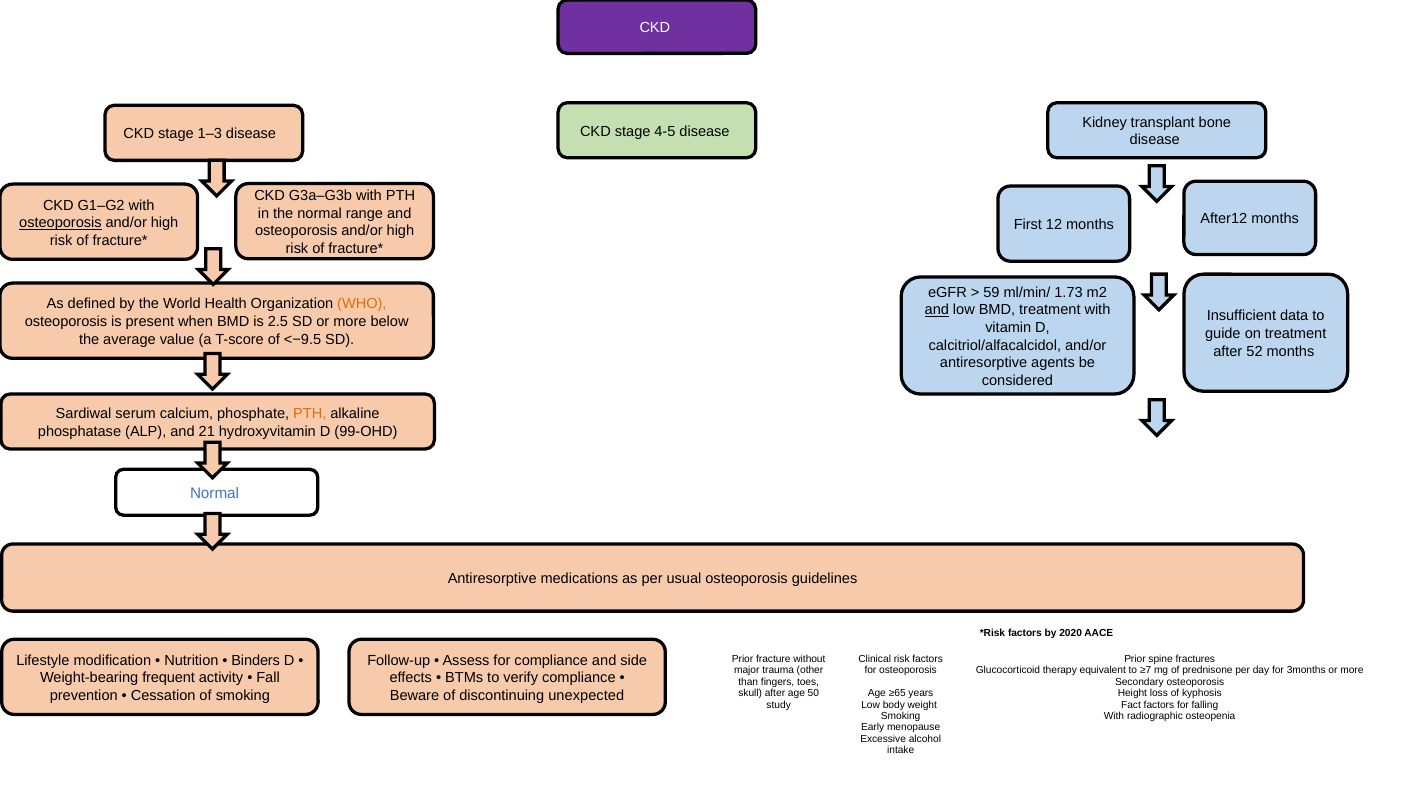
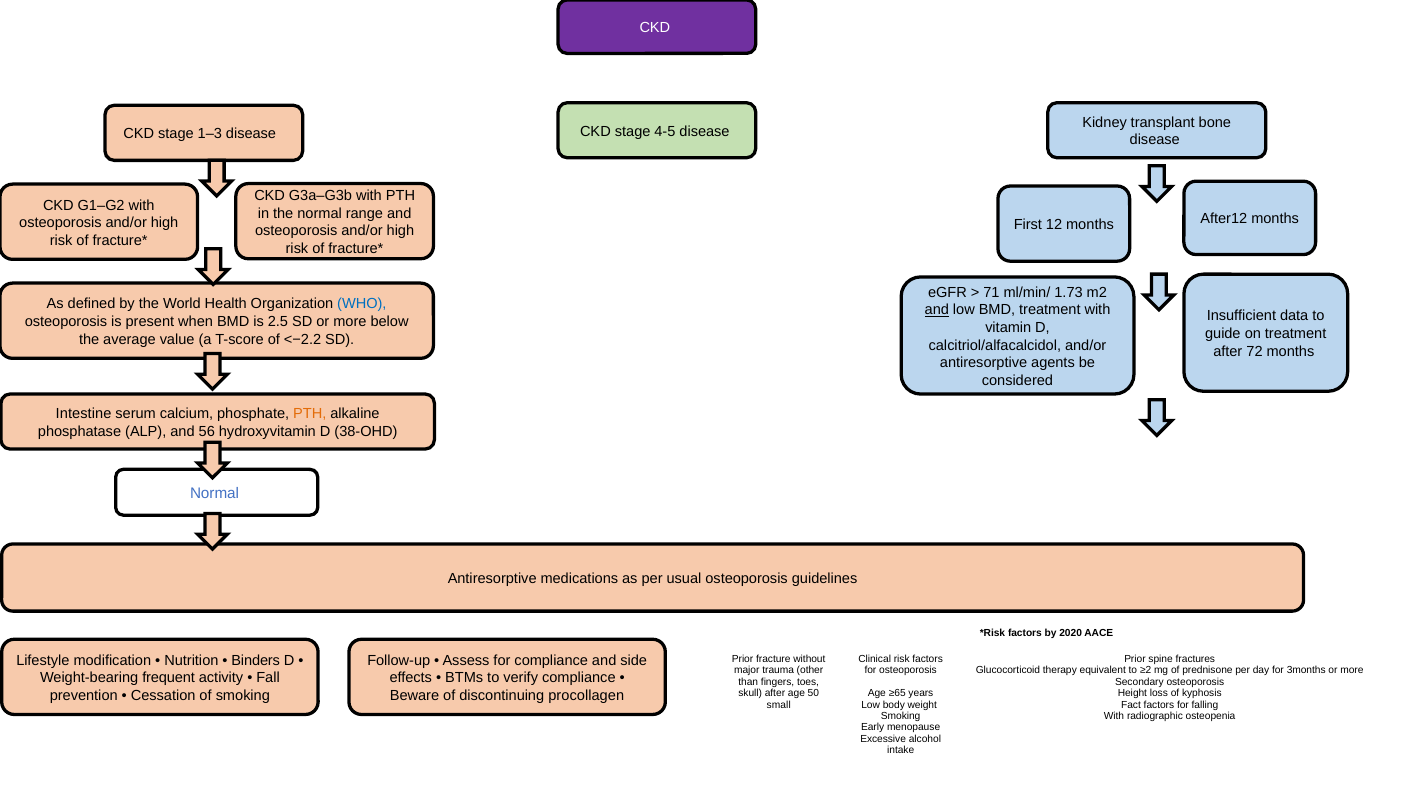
osteoporosis at (60, 223) underline: present -> none
59: 59 -> 71
WHO colour: orange -> blue
<−9.5: <−9.5 -> <−2.2
52: 52 -> 72
Sardiwal: Sardiwal -> Intestine
21: 21 -> 56
99-OHD: 99-OHD -> 38-OHD
≥7: ≥7 -> ≥2
unexpected: unexpected -> procollagen
study: study -> small
